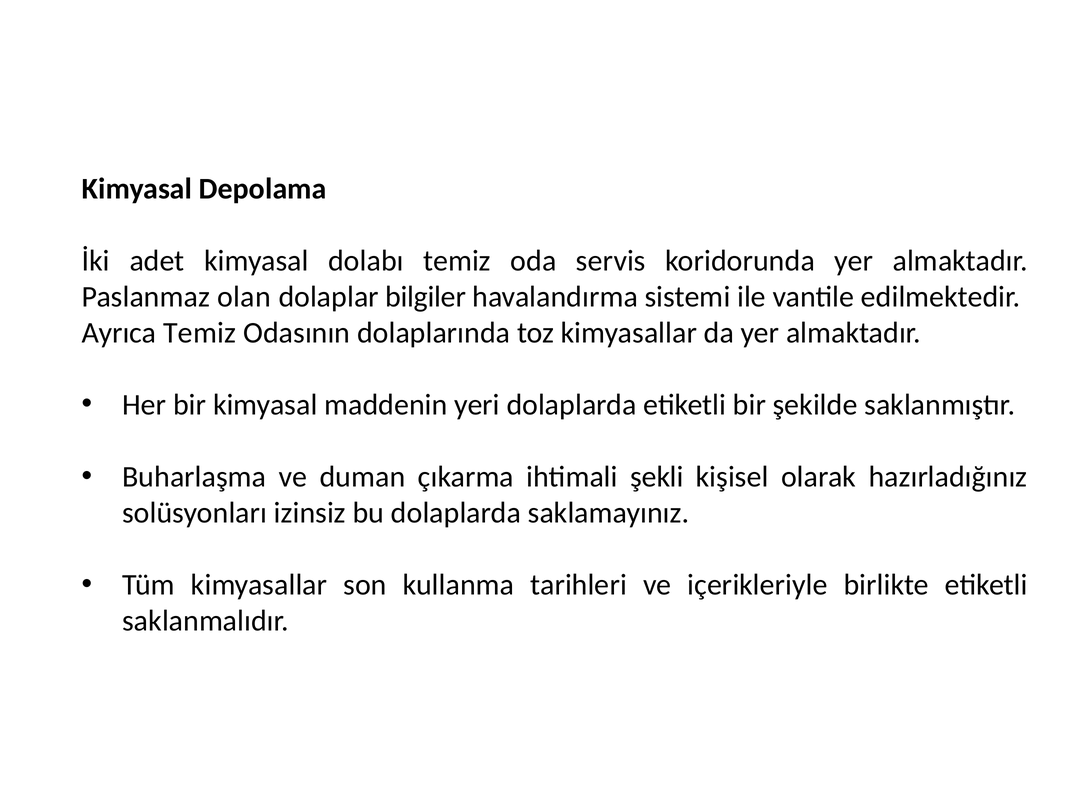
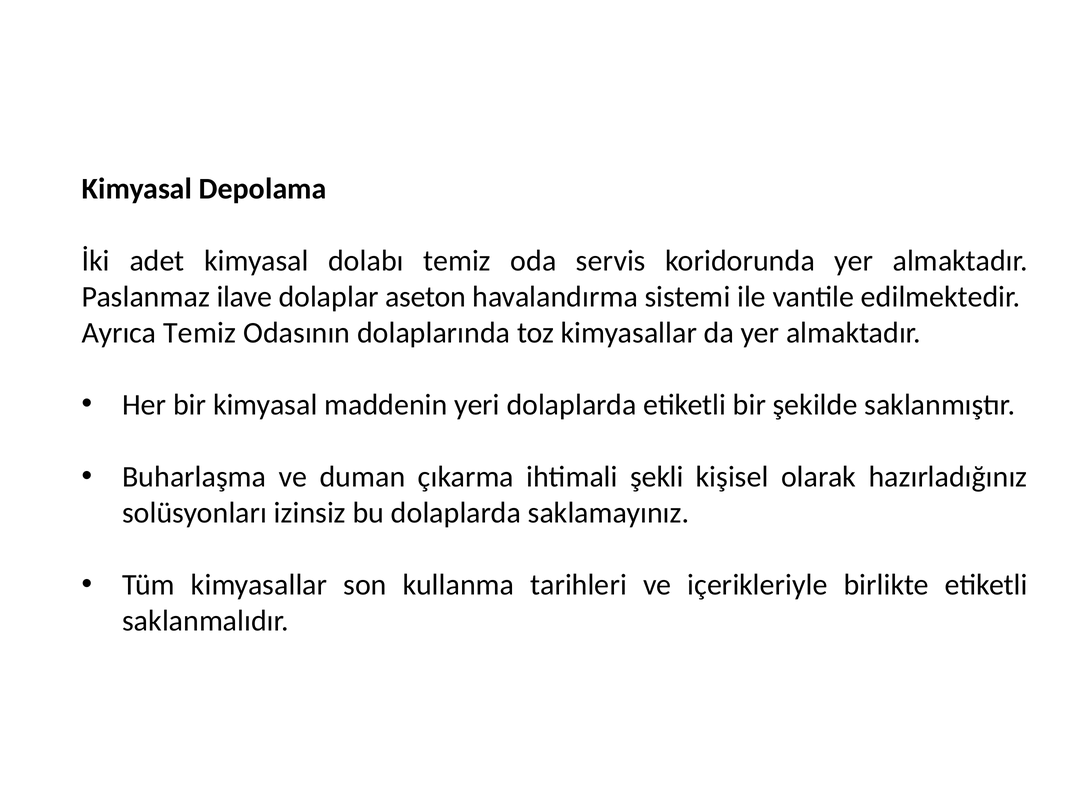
olan: olan -> ilave
bilgiler: bilgiler -> aseton
